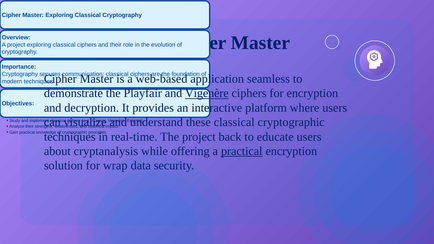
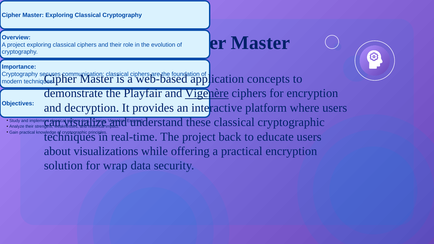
seamless: seamless -> concepts
cryptanalysis: cryptanalysis -> visualizations
practical at (242, 151) underline: present -> none
